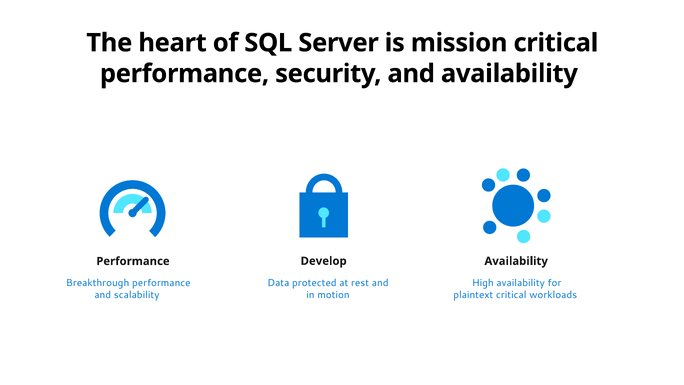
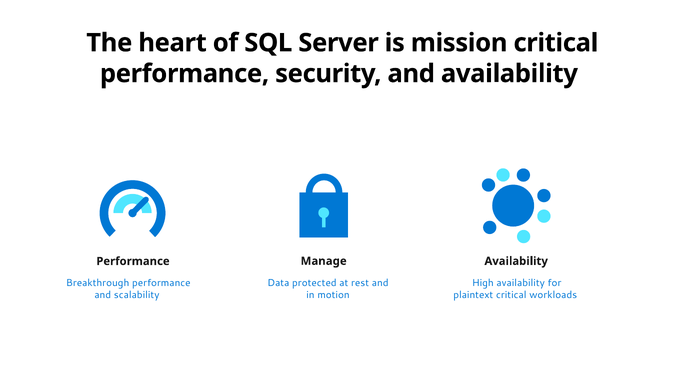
Develop: Develop -> Manage
